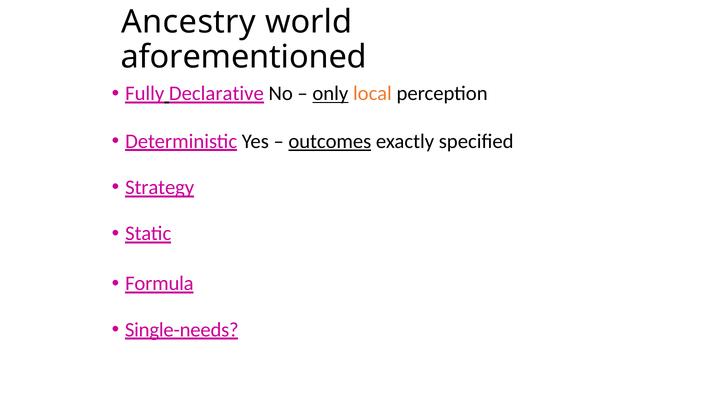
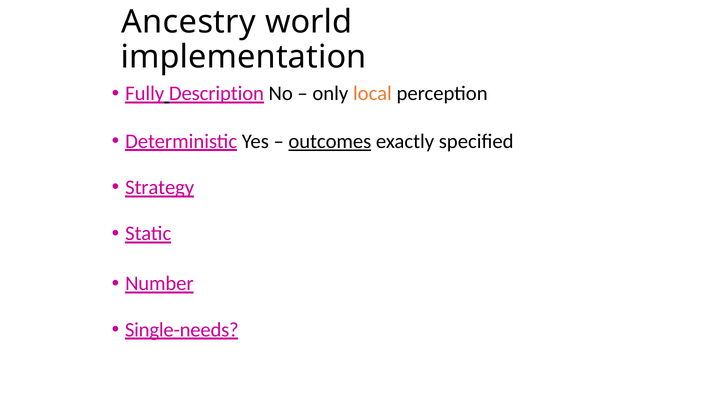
aforementioned: aforementioned -> implementation
Declarative: Declarative -> Description
only underline: present -> none
Formula: Formula -> Number
